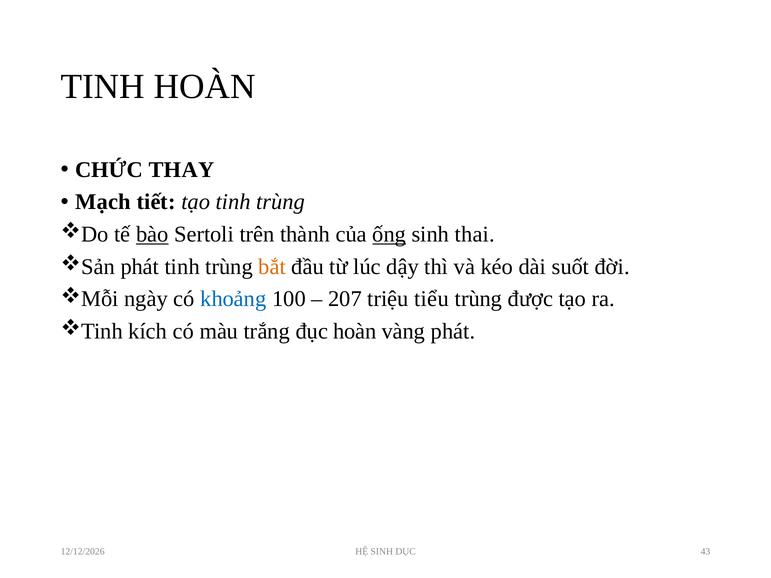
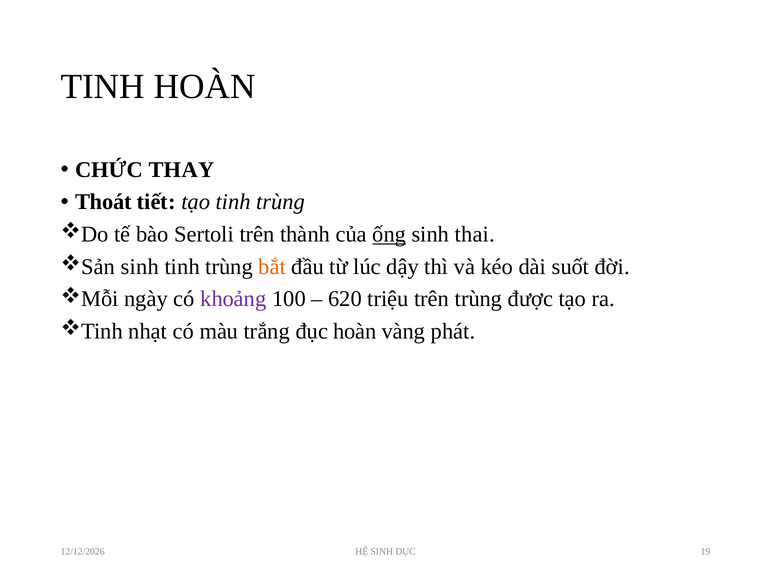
Mạch: Mạch -> Thoát
bào underline: present -> none
phát at (140, 267): phát -> sinh
khoảng colour: blue -> purple
207: 207 -> 620
triệu tiểu: tiểu -> trên
kích: kích -> nhạt
43: 43 -> 19
